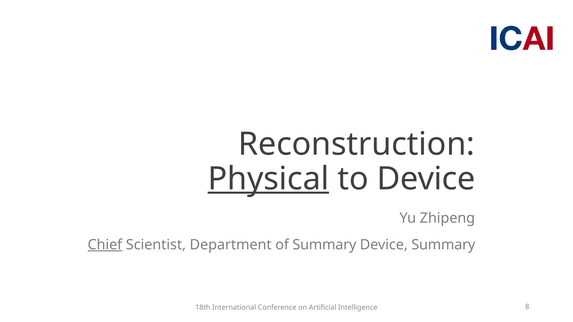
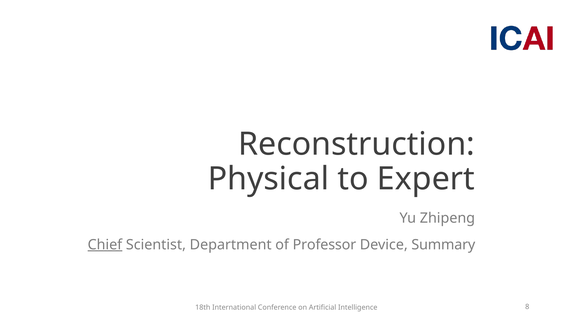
Physical underline: present -> none
to Device: Device -> Expert
of Summary: Summary -> Professor
